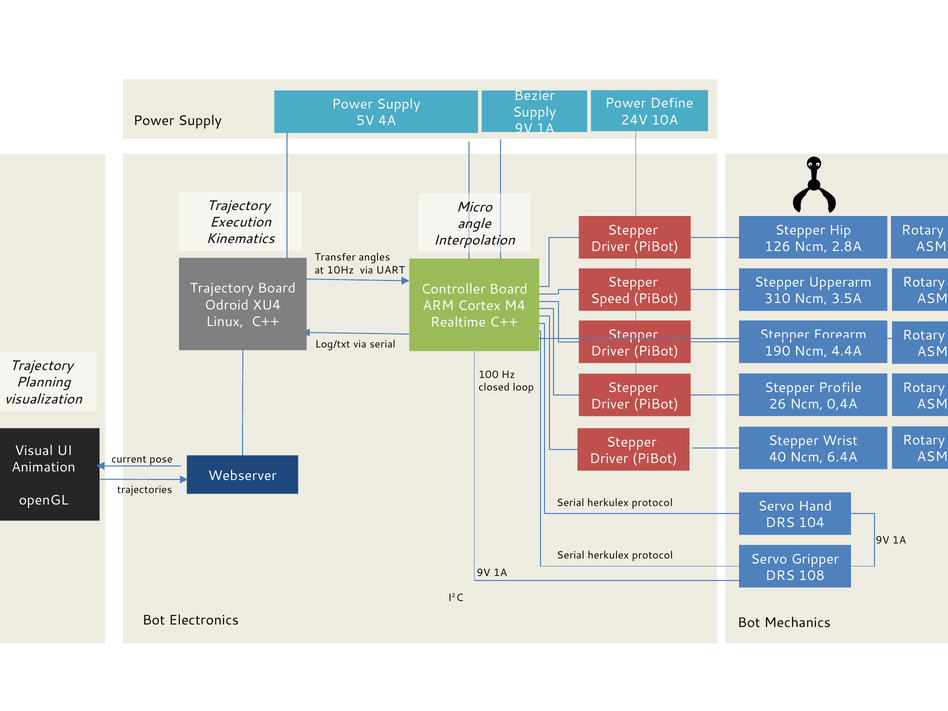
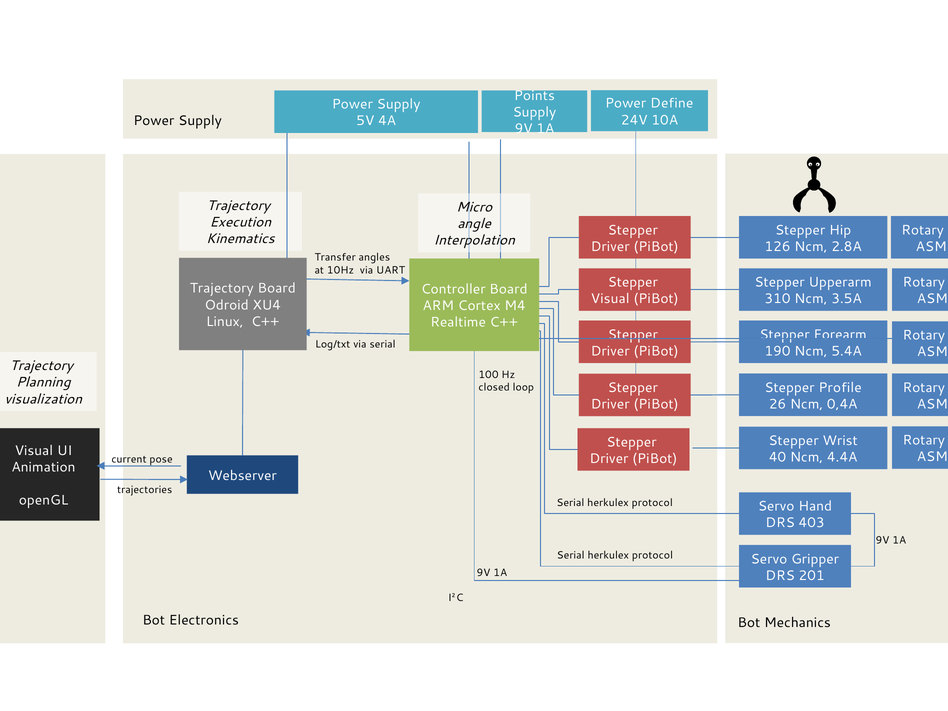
Bezier: Bezier -> Points
Speed at (610, 299): Speed -> Visual
4.4A: 4.4A -> 5.4A
6.4A: 6.4A -> 4.4A
104: 104 -> 403
108: 108 -> 201
